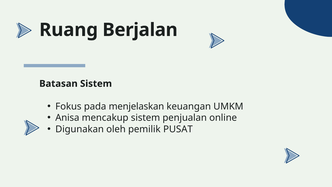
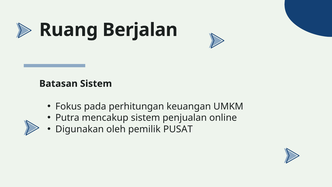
menjelaskan: menjelaskan -> perhitungan
Anisa: Anisa -> Putra
